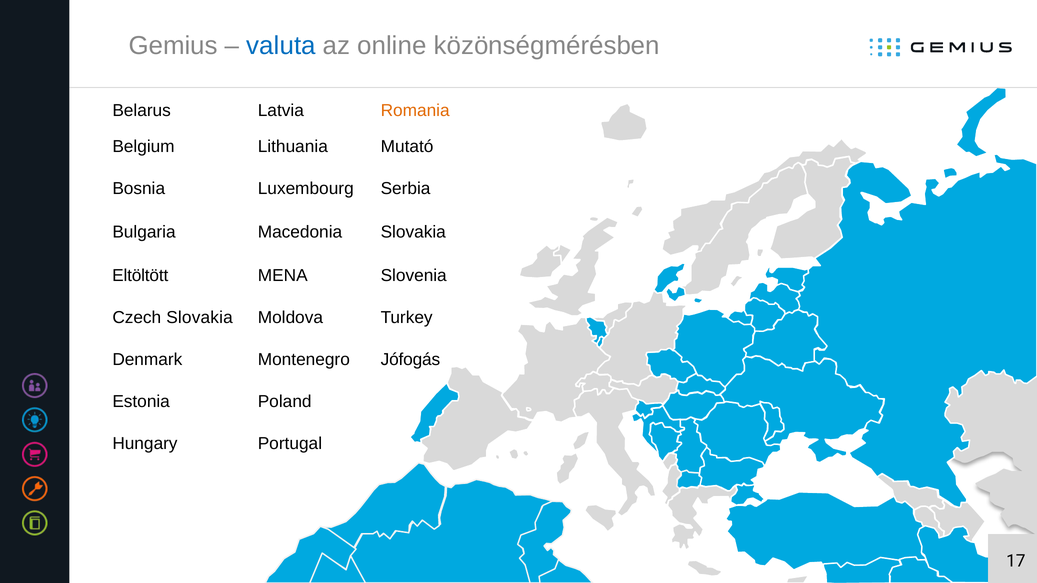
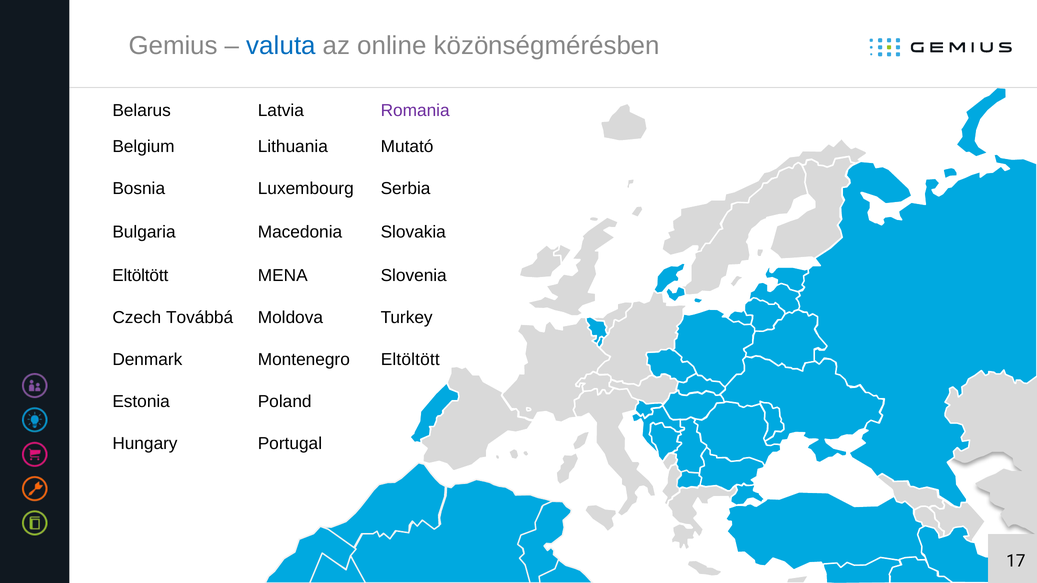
Romania colour: orange -> purple
Czech Slovakia: Slovakia -> Továbbá
Montenegro Jófogás: Jófogás -> Eltöltött
